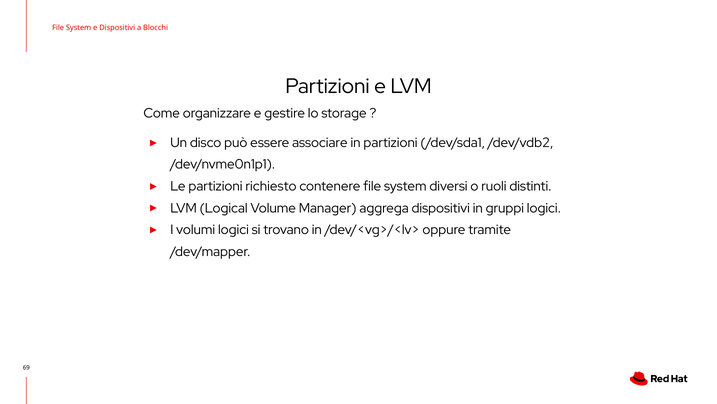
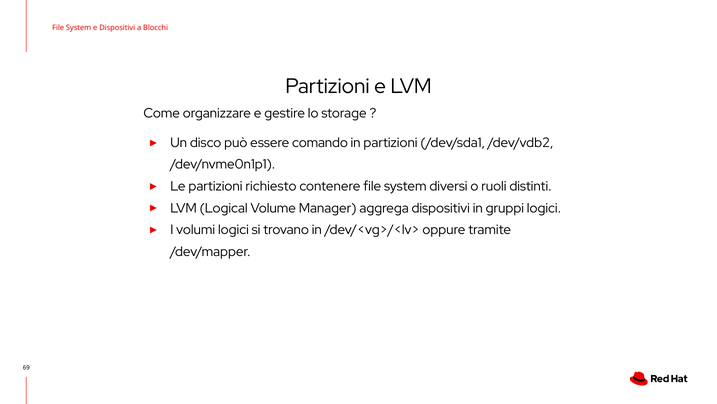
associare: associare -> comando
